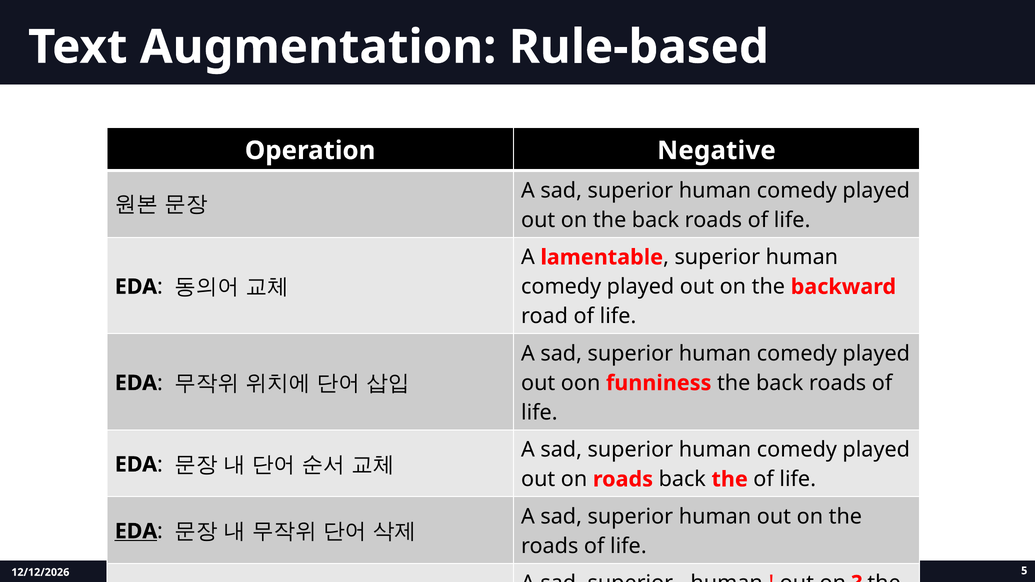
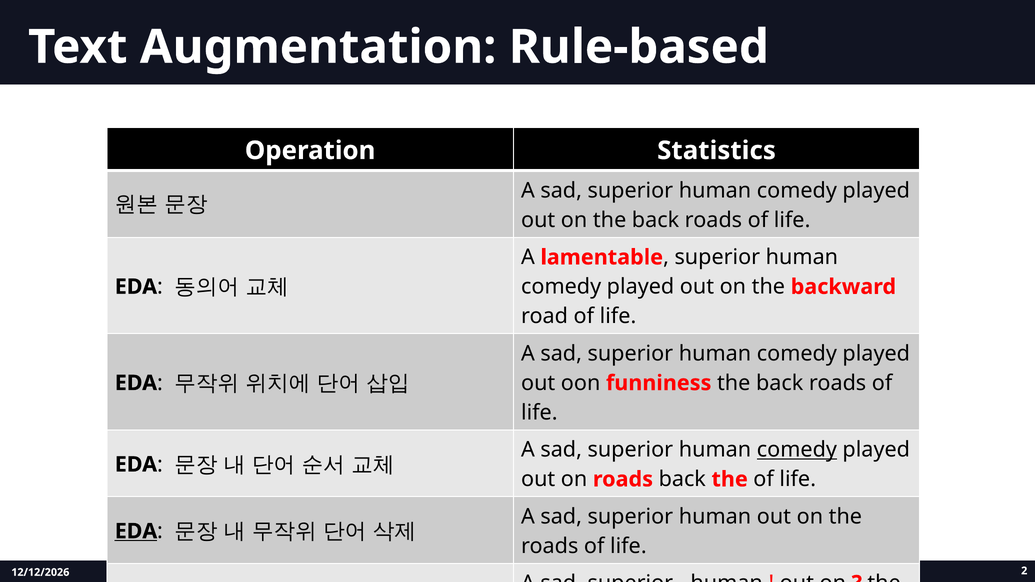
Negative: Negative -> Statistics
comedy at (797, 450) underline: none -> present
5: 5 -> 2
